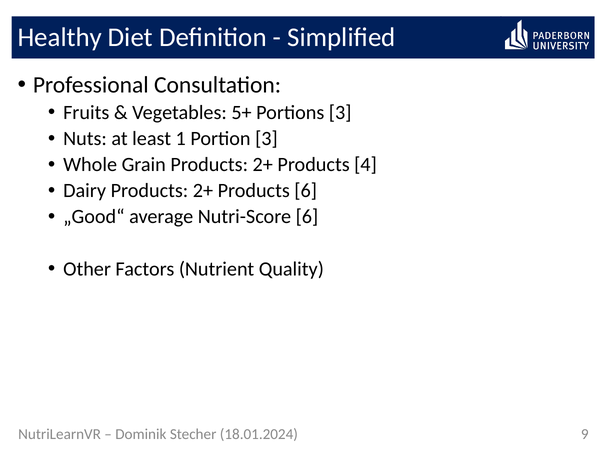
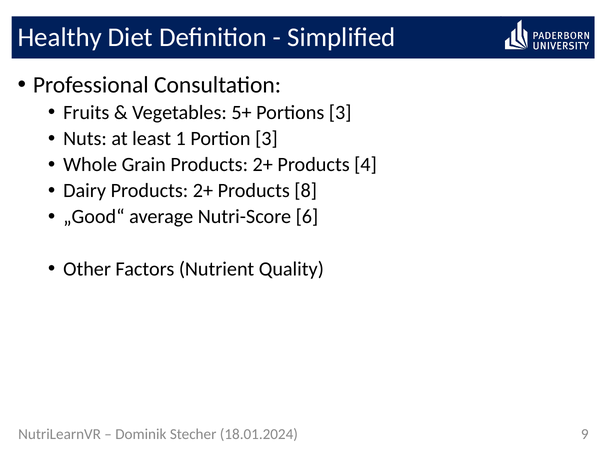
Products 6: 6 -> 8
